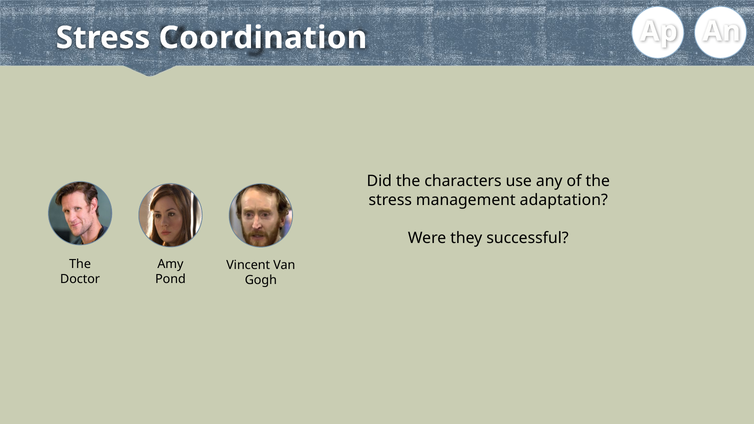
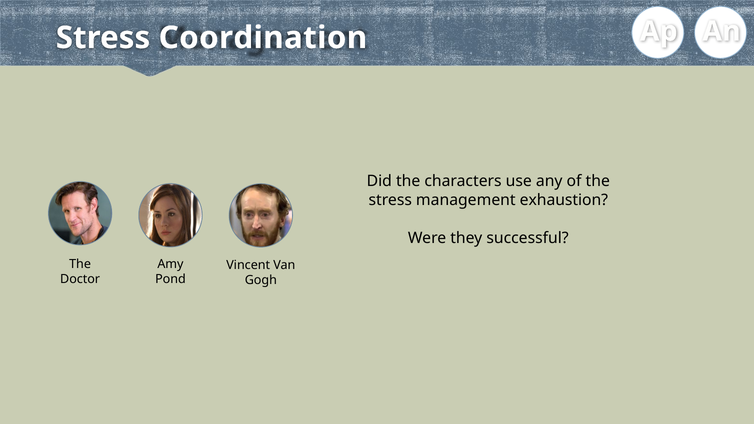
adaptation: adaptation -> exhaustion
